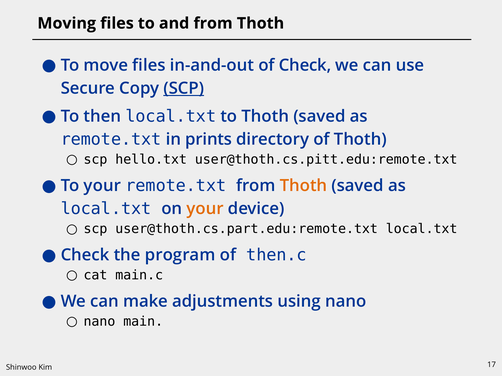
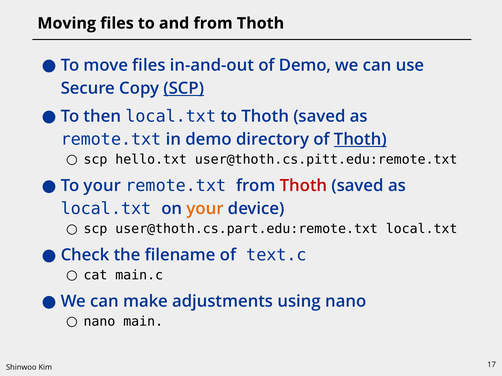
of Check: Check -> Demo
in prints: prints -> demo
Thoth at (360, 140) underline: none -> present
Thoth at (303, 186) colour: orange -> red
program: program -> filename
then.c: then.c -> text.c
